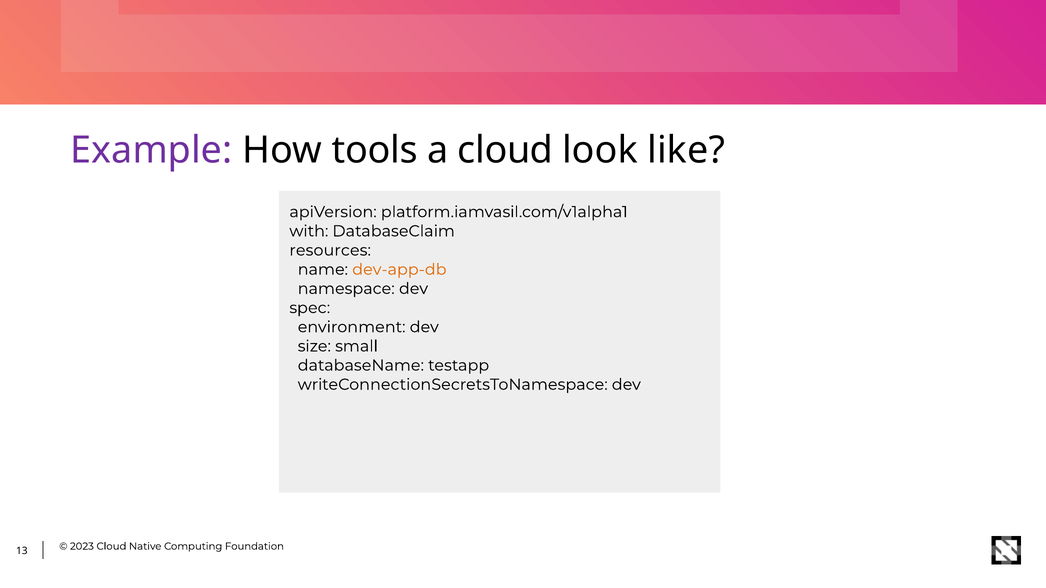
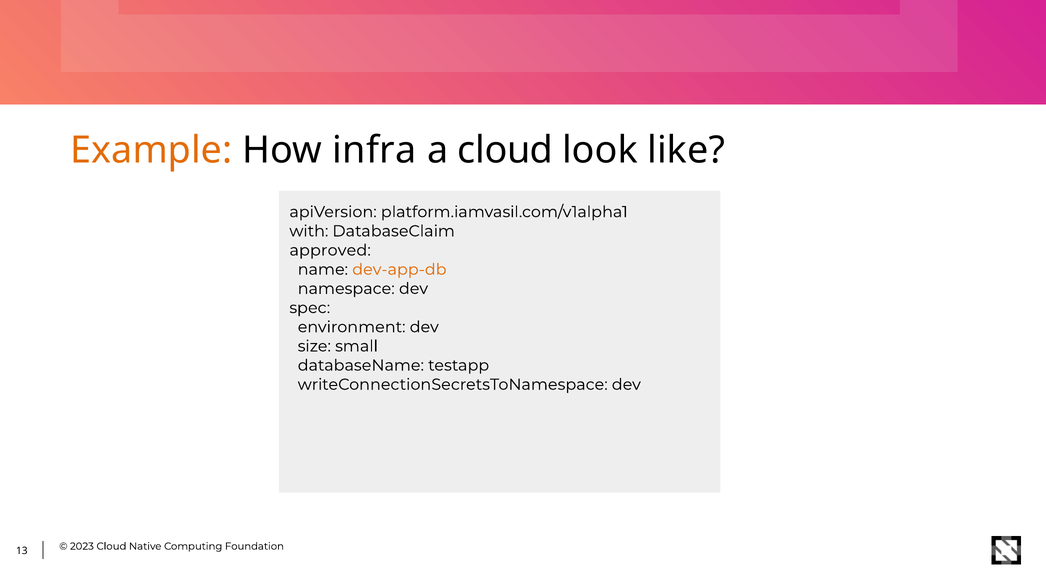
Example colour: purple -> orange
tools: tools -> infra
resources: resources -> approved
